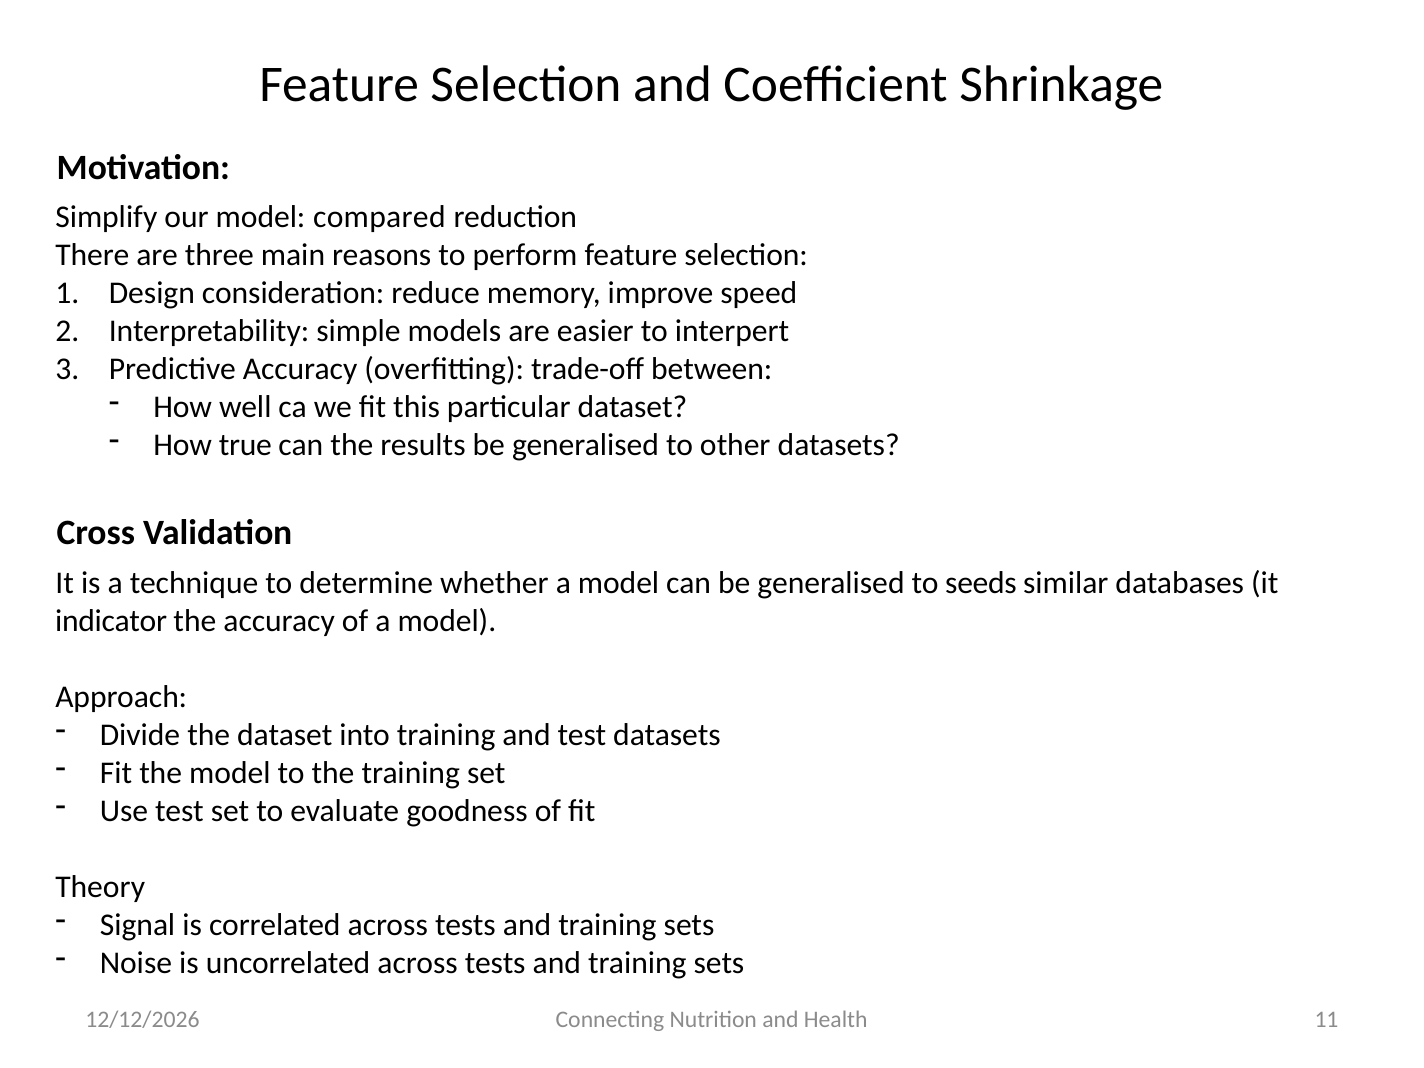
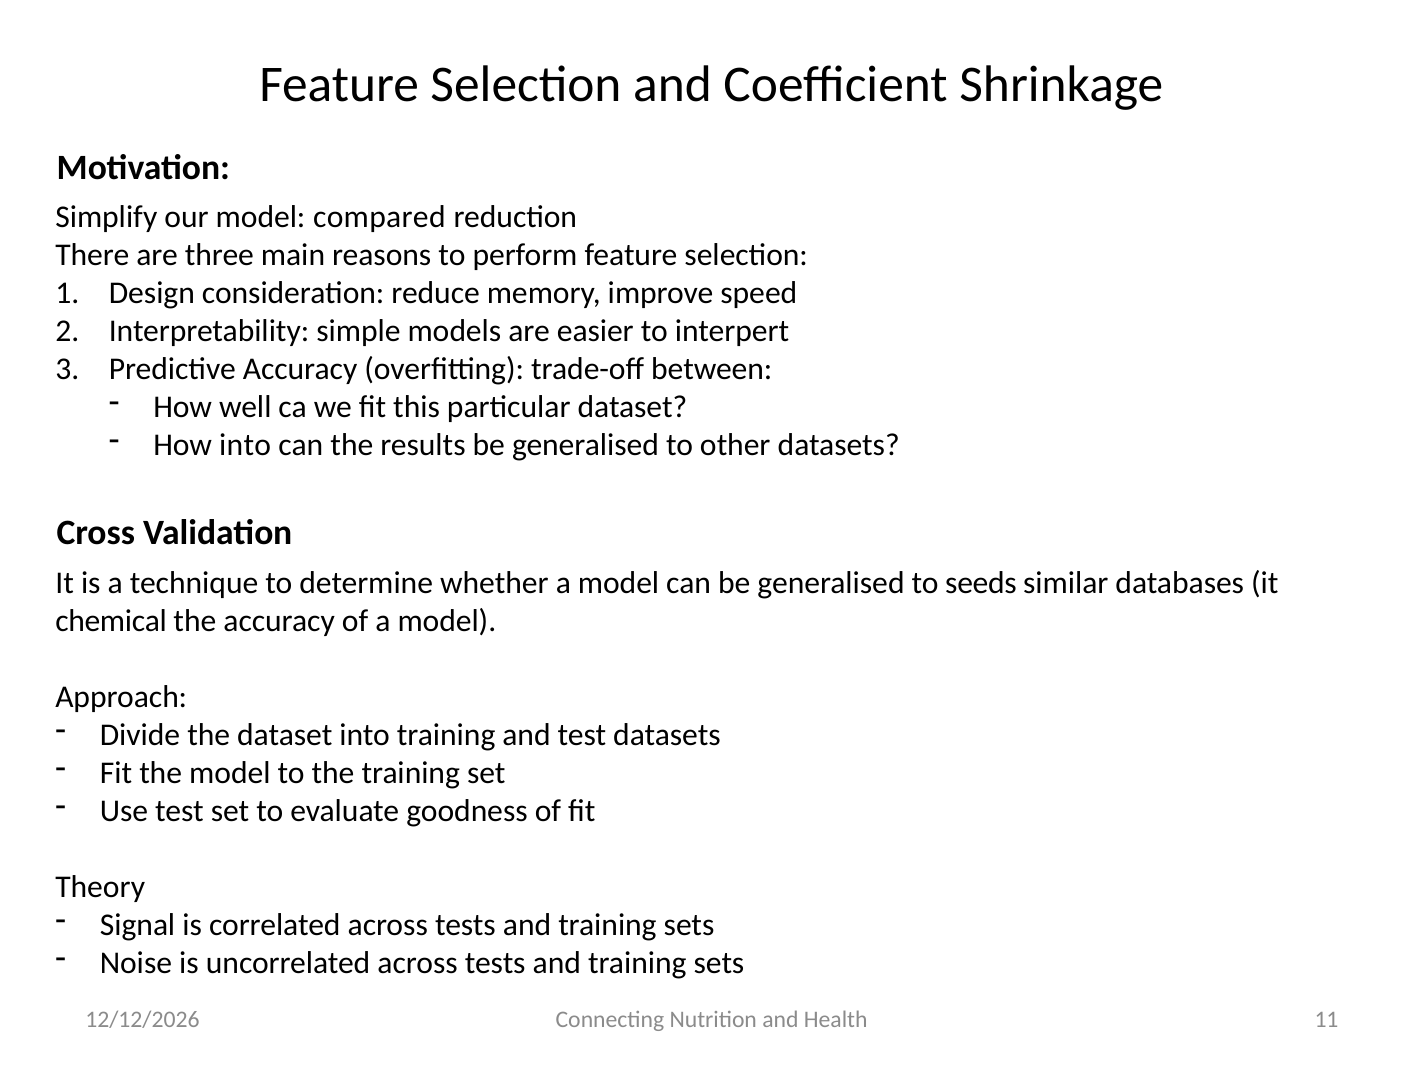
How true: true -> into
indicator: indicator -> chemical
